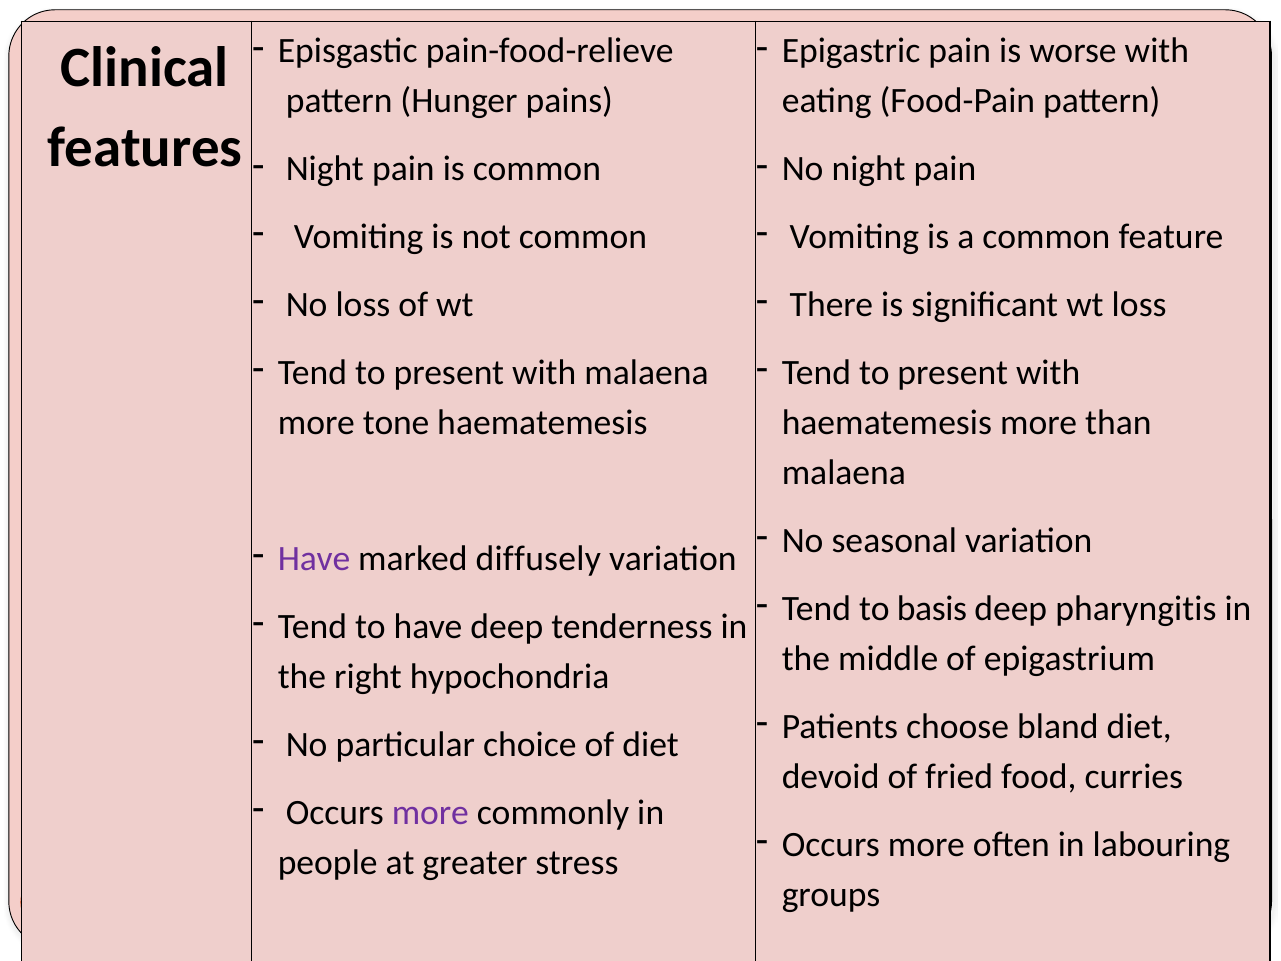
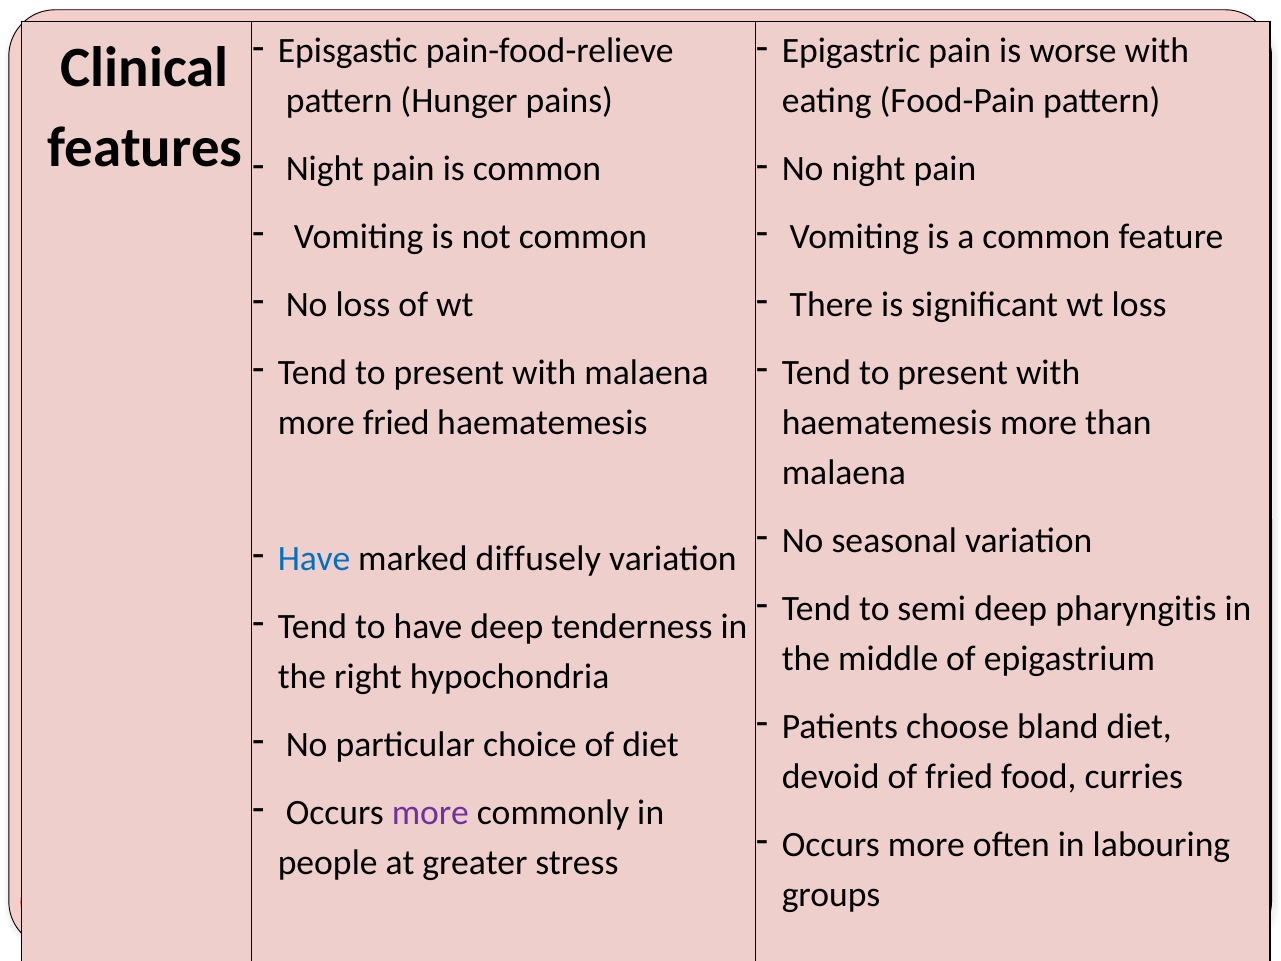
more tone: tone -> fried
Have at (314, 558) colour: purple -> blue
basis: basis -> semi
